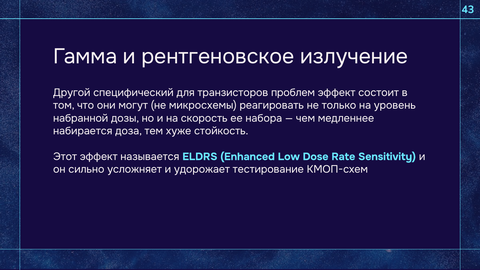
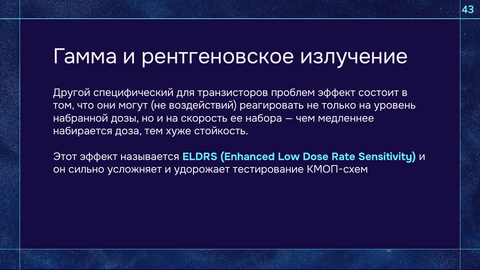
микросхемы: микросхемы -> воздействий
